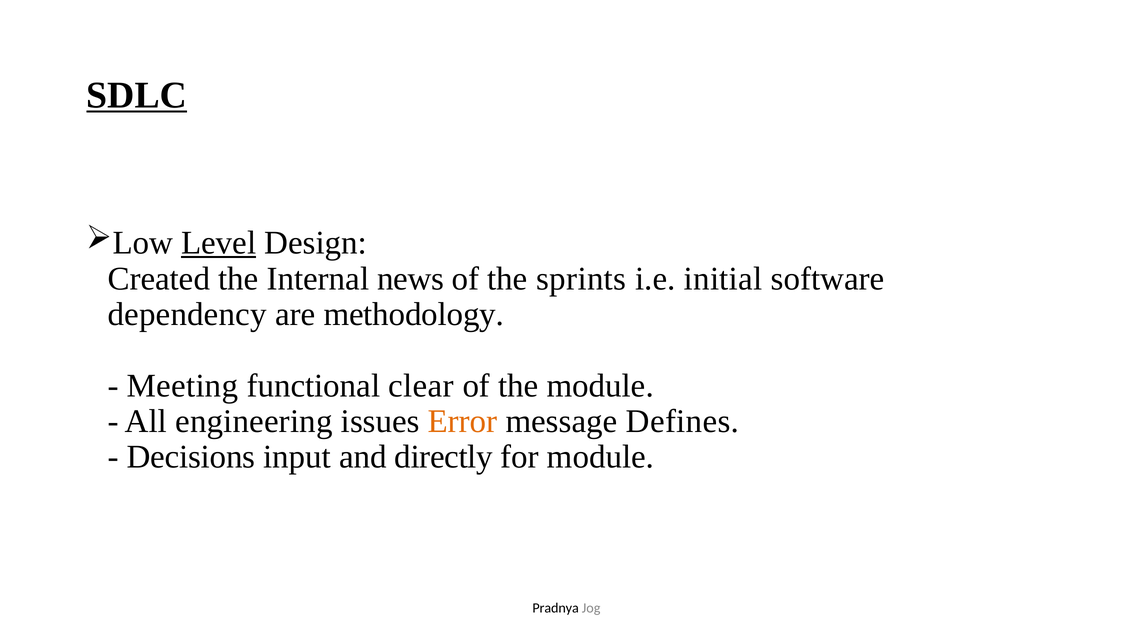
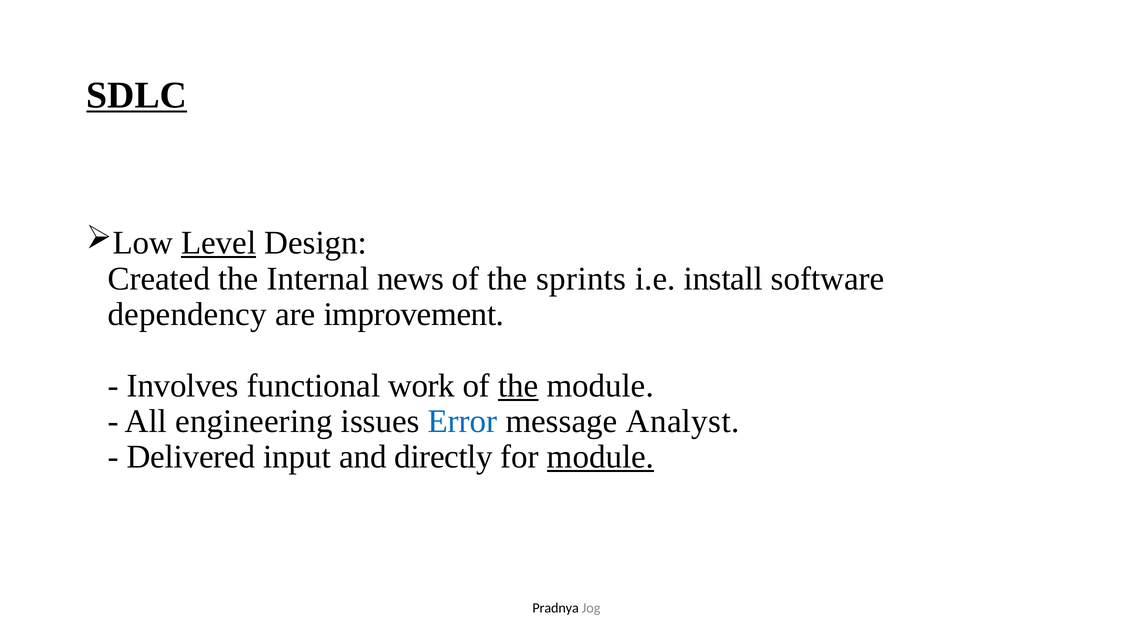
initial: initial -> install
methodology: methodology -> improvement
Meeting: Meeting -> Involves
clear: clear -> work
the at (518, 386) underline: none -> present
Error colour: orange -> blue
Defines: Defines -> Analyst
Decisions: Decisions -> Delivered
module at (600, 457) underline: none -> present
